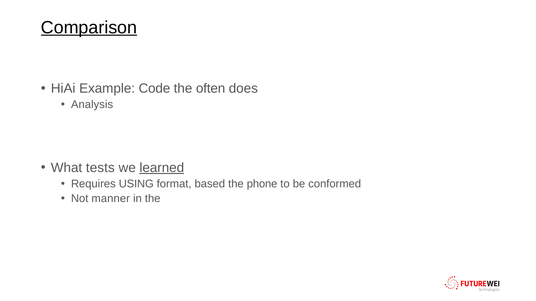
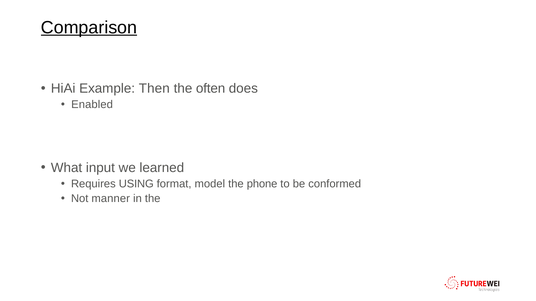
Code: Code -> Then
Analysis: Analysis -> Enabled
tests: tests -> input
learned underline: present -> none
based: based -> model
